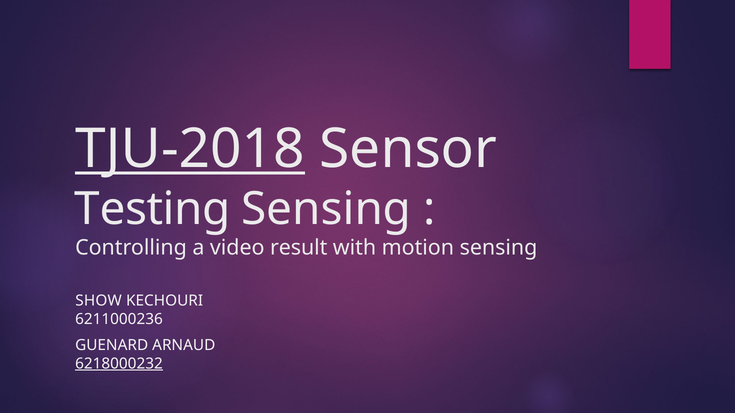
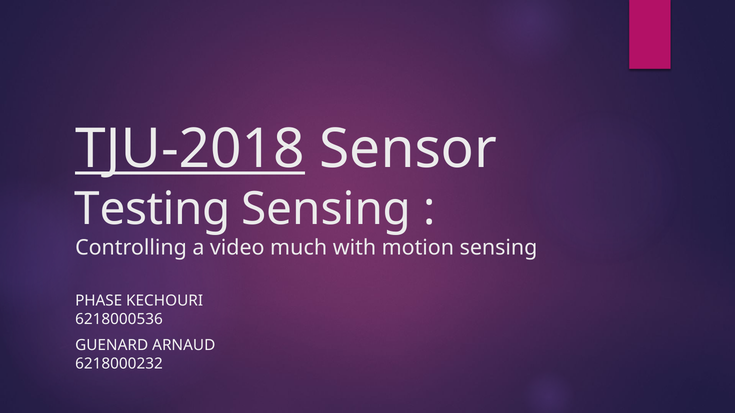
result: result -> much
SHOW: SHOW -> PHASE
6211000236: 6211000236 -> 6218000536
6218000232 underline: present -> none
